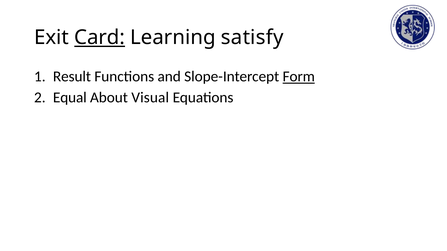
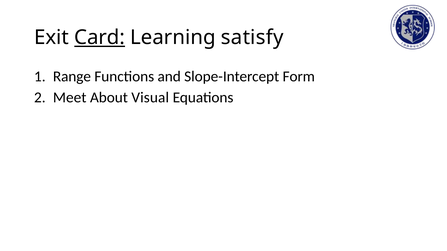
Result: Result -> Range
Form underline: present -> none
Equal: Equal -> Meet
